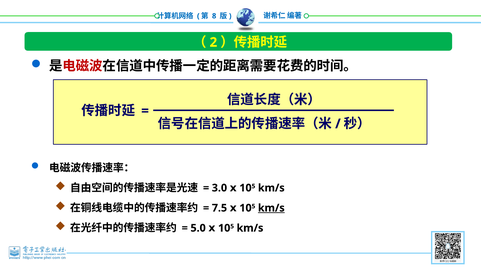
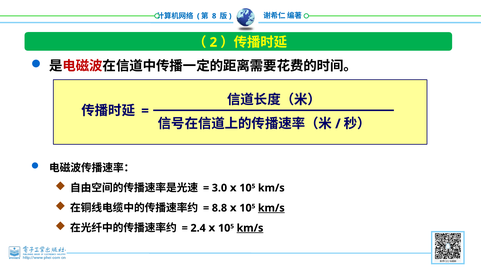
7.5: 7.5 -> 8.8
5.0: 5.0 -> 2.4
km/s at (250, 228) underline: none -> present
